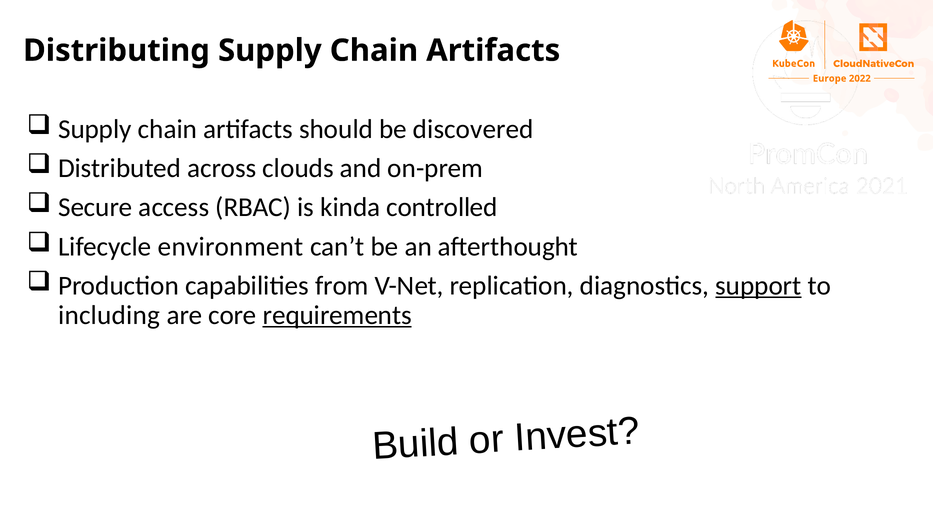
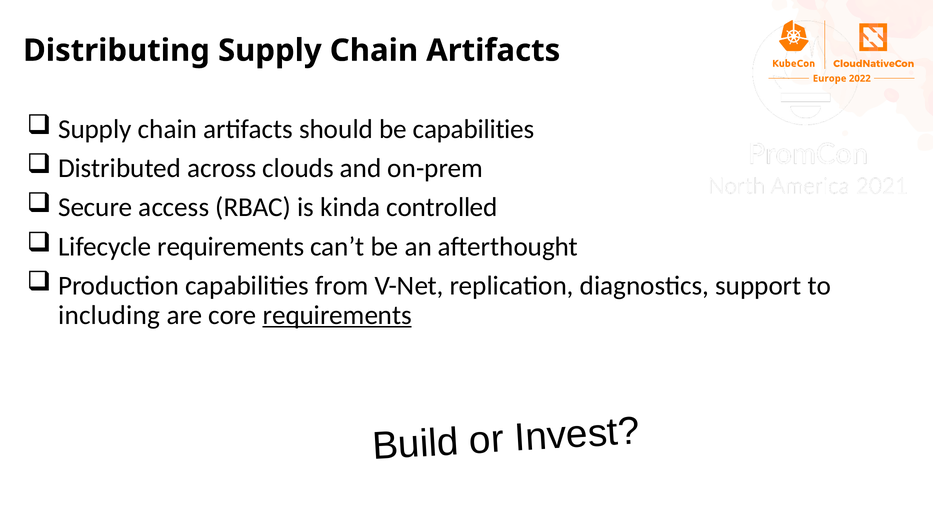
be discovered: discovered -> capabilities
Lifecycle environment: environment -> requirements
support underline: present -> none
